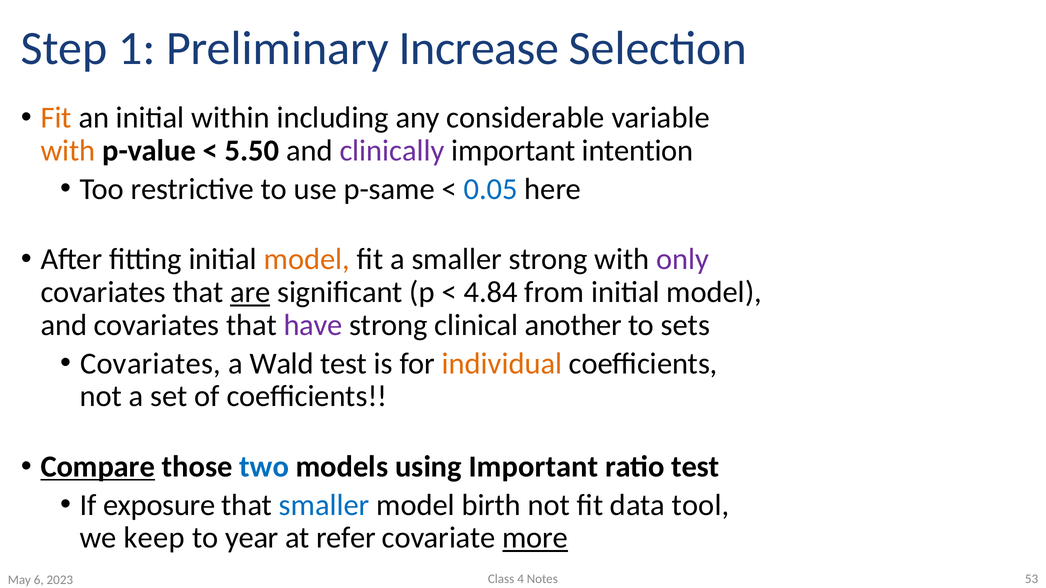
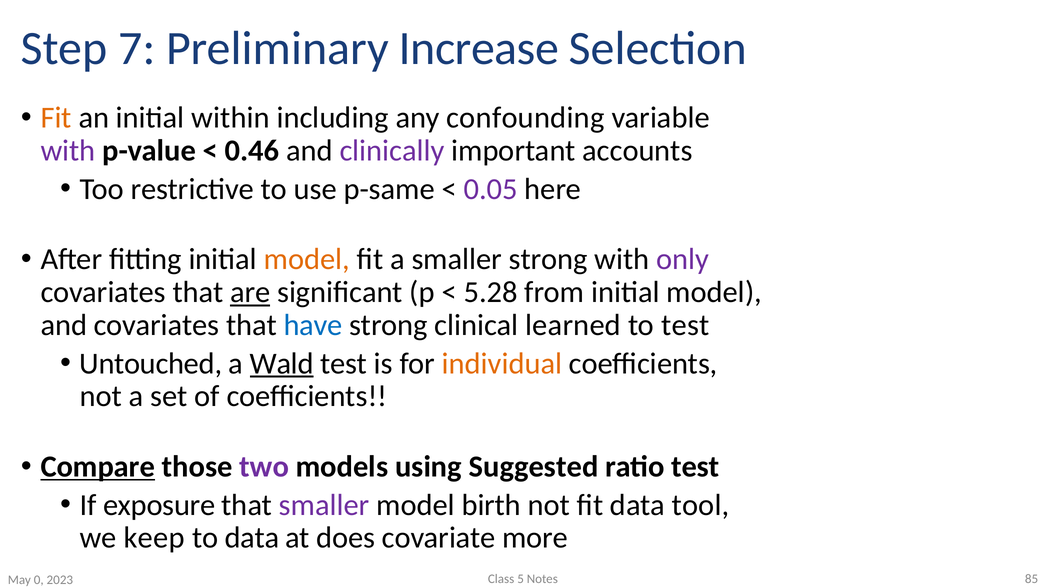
1: 1 -> 7
considerable: considerable -> confounding
with at (68, 151) colour: orange -> purple
5.50: 5.50 -> 0.46
intention: intention -> accounts
0.05 colour: blue -> purple
4.84: 4.84 -> 5.28
have colour: purple -> blue
another: another -> learned
to sets: sets -> test
Covariates at (150, 364): Covariates -> Untouched
Wald underline: none -> present
two colour: blue -> purple
using Important: Important -> Suggested
smaller at (324, 505) colour: blue -> purple
to year: year -> data
refer: refer -> does
more underline: present -> none
4: 4 -> 5
53: 53 -> 85
6: 6 -> 0
